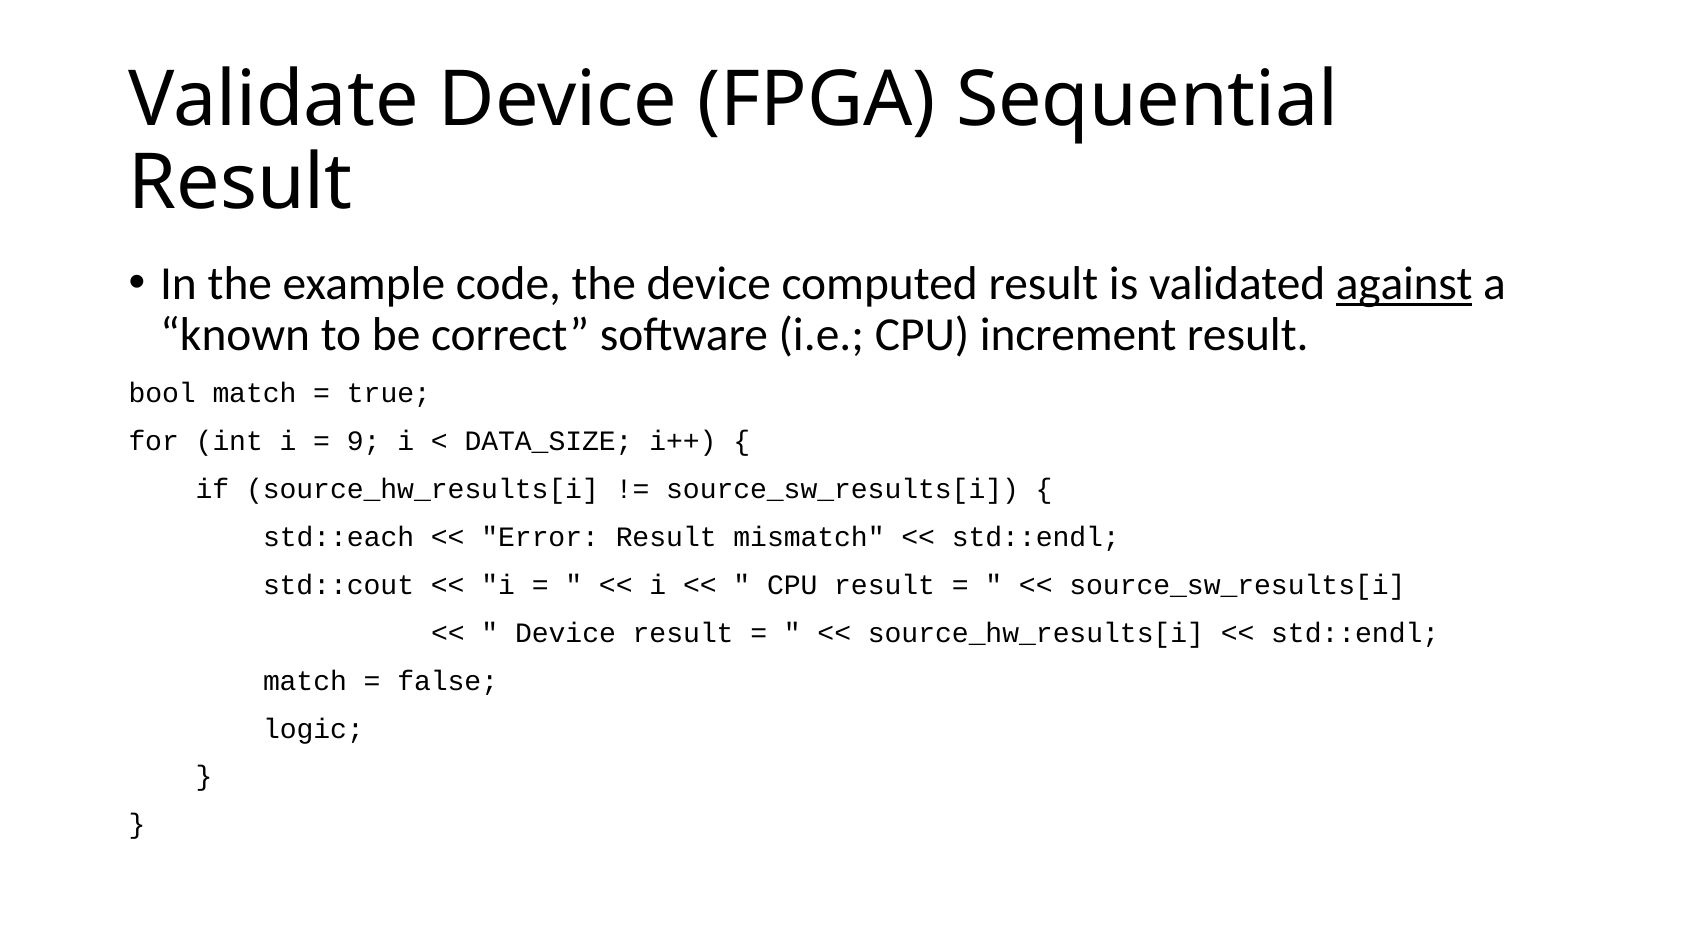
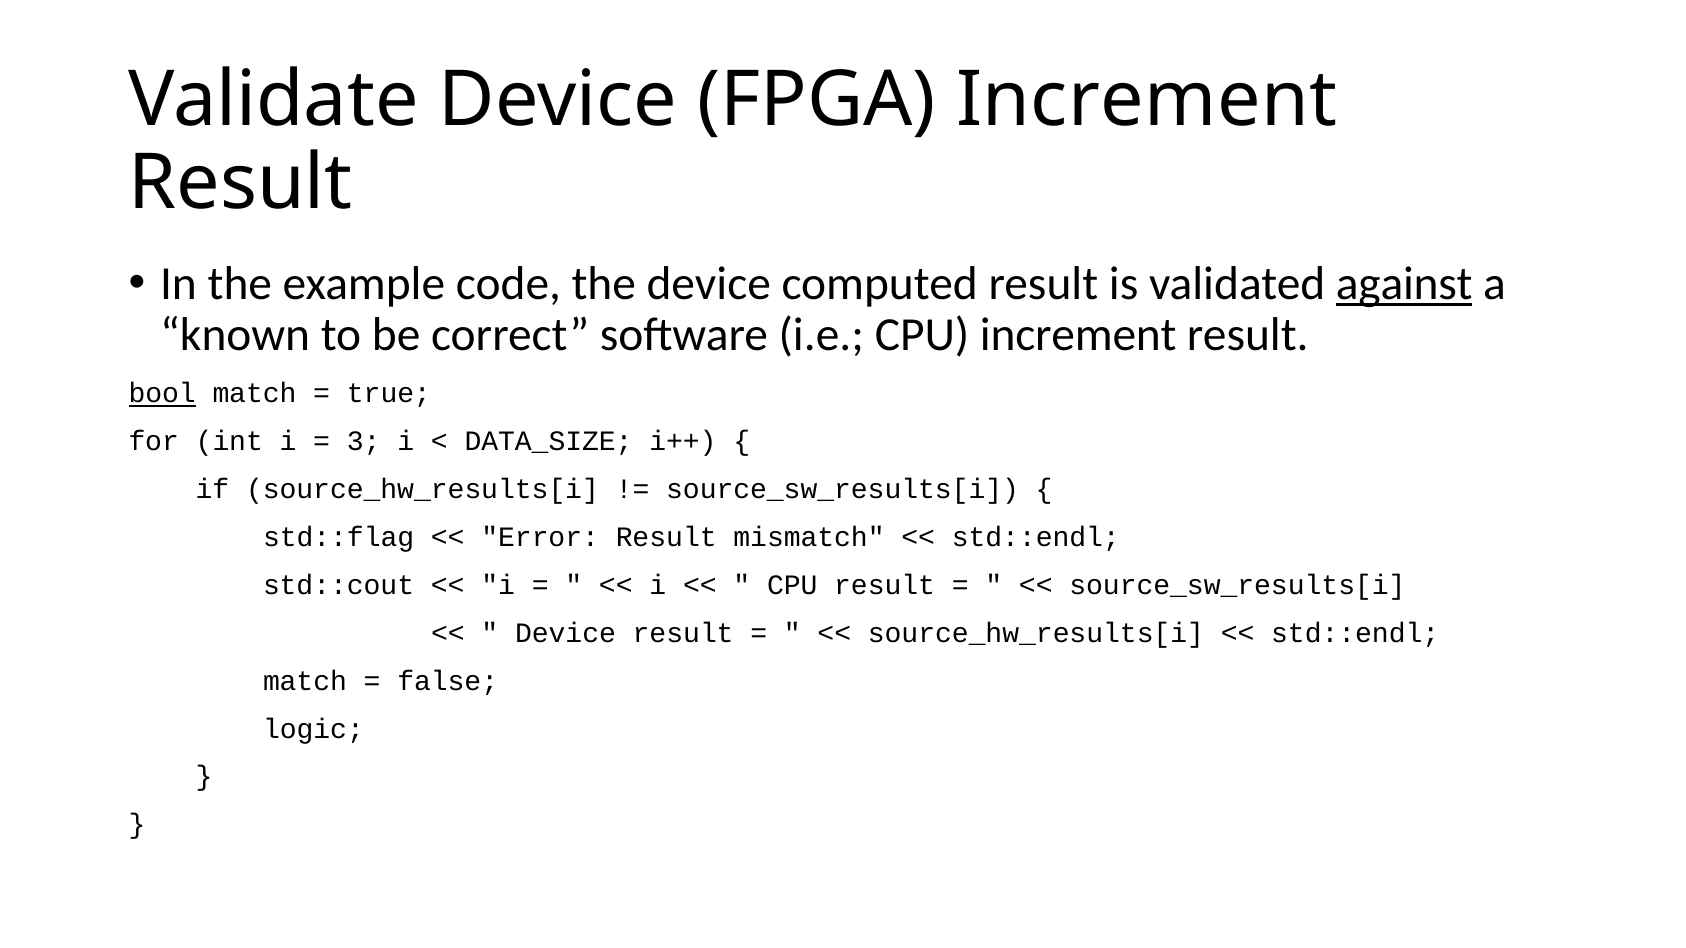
FPGA Sequential: Sequential -> Increment
bool underline: none -> present
9: 9 -> 3
std::each: std::each -> std::flag
